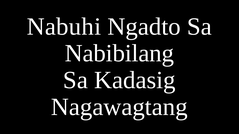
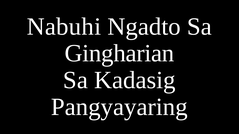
Nabibilang: Nabibilang -> Gingharian
Nagawagtang: Nagawagtang -> Pangyayaring
